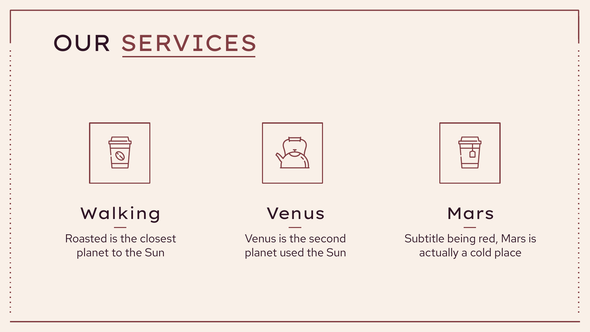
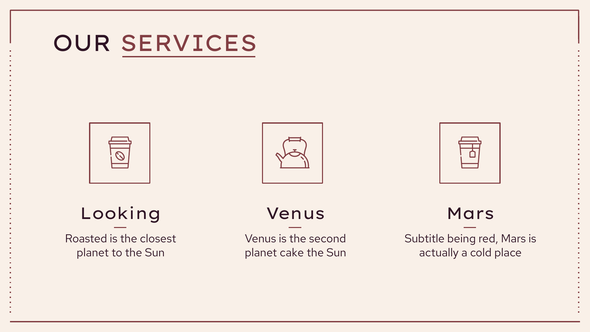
Walking: Walking -> Looking
used: used -> cake
